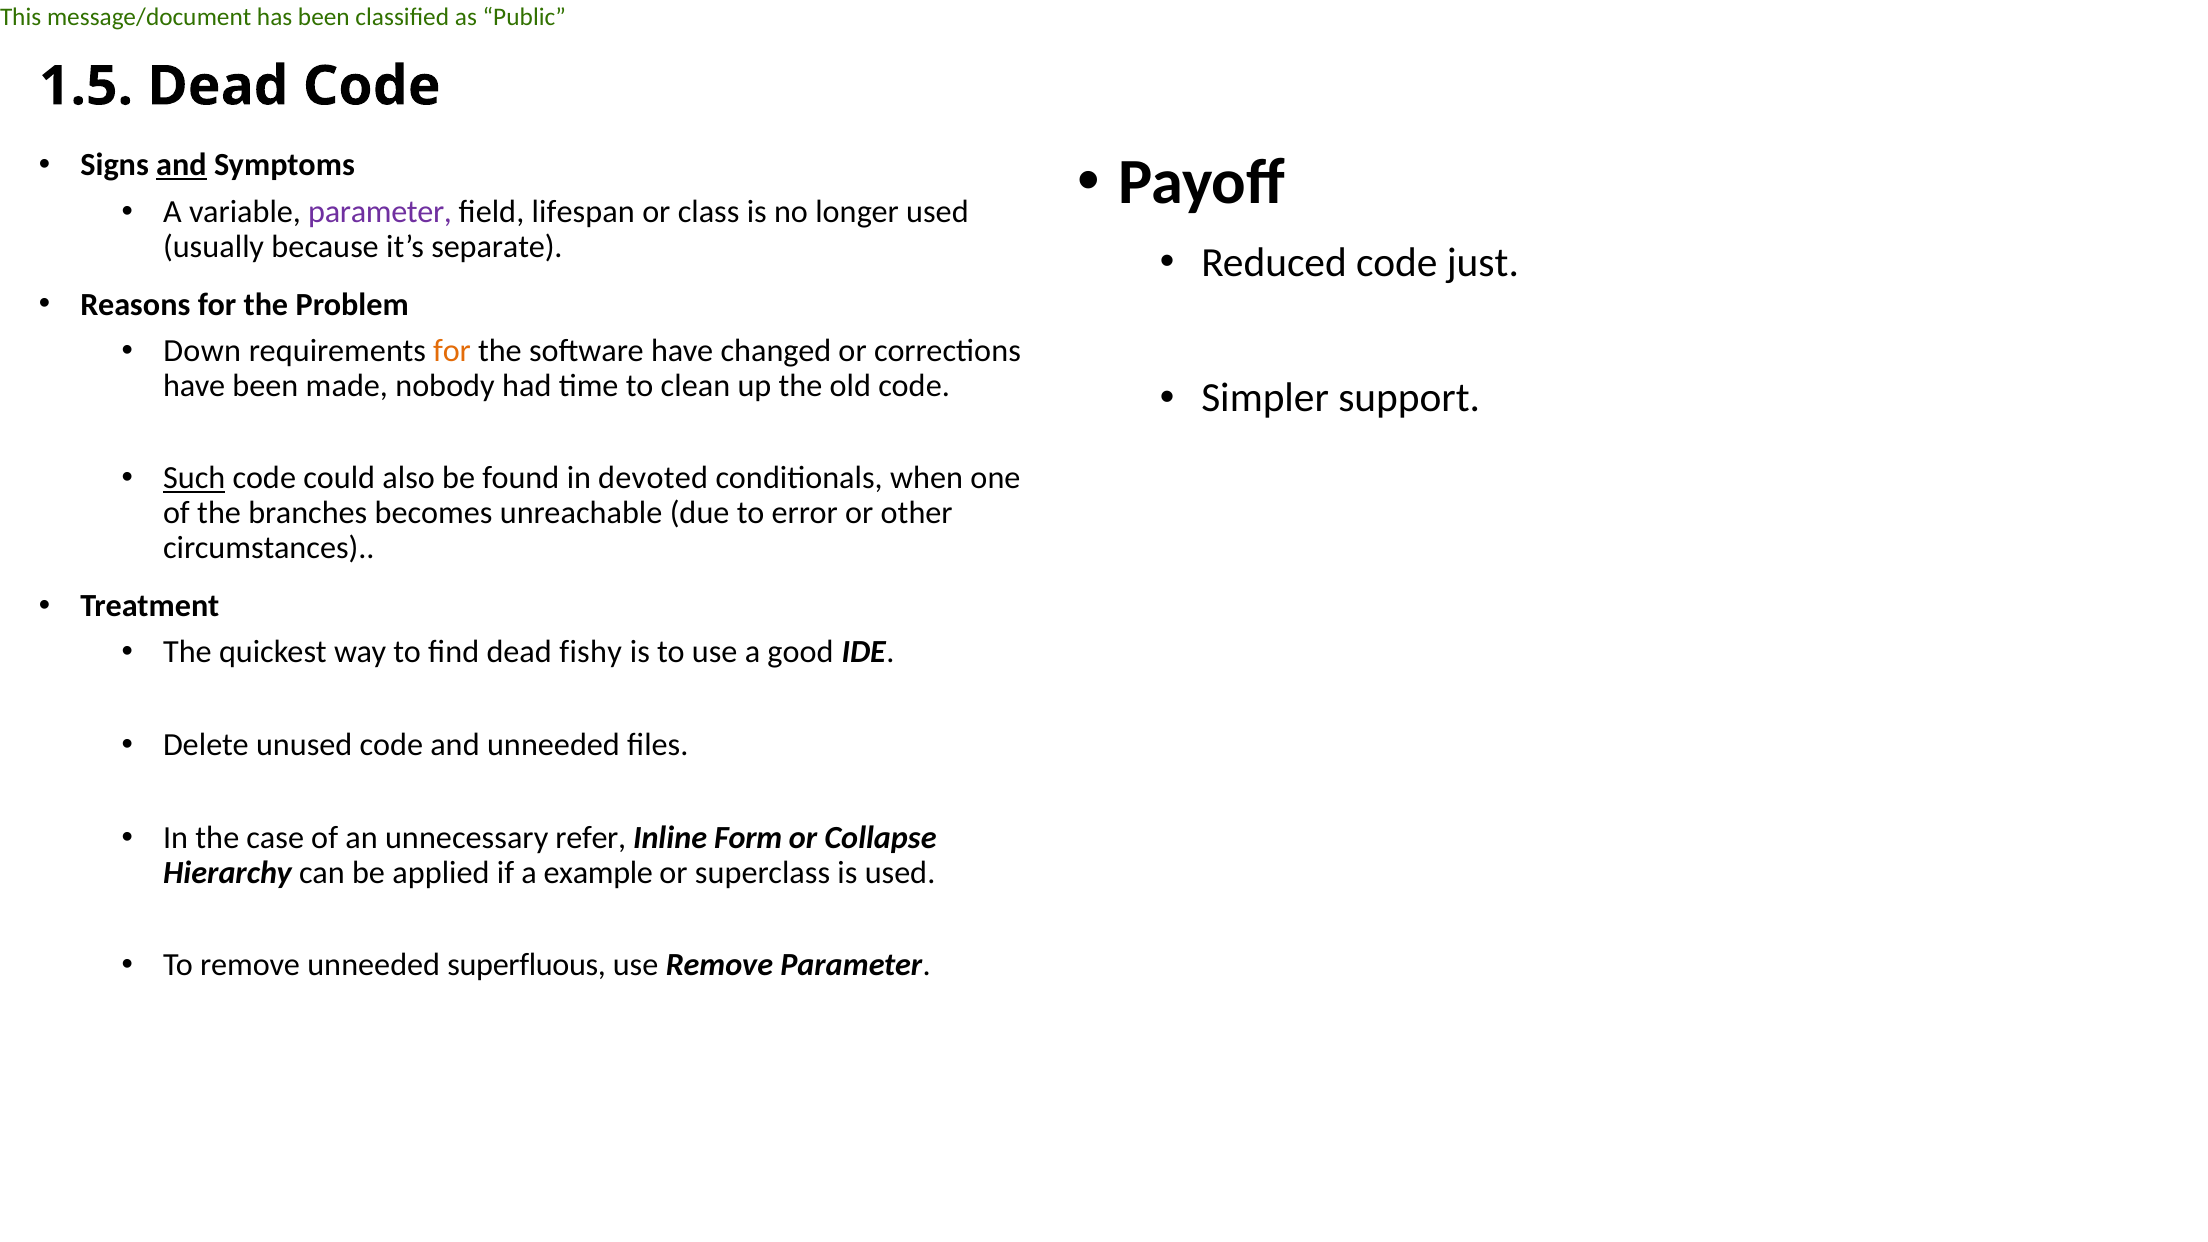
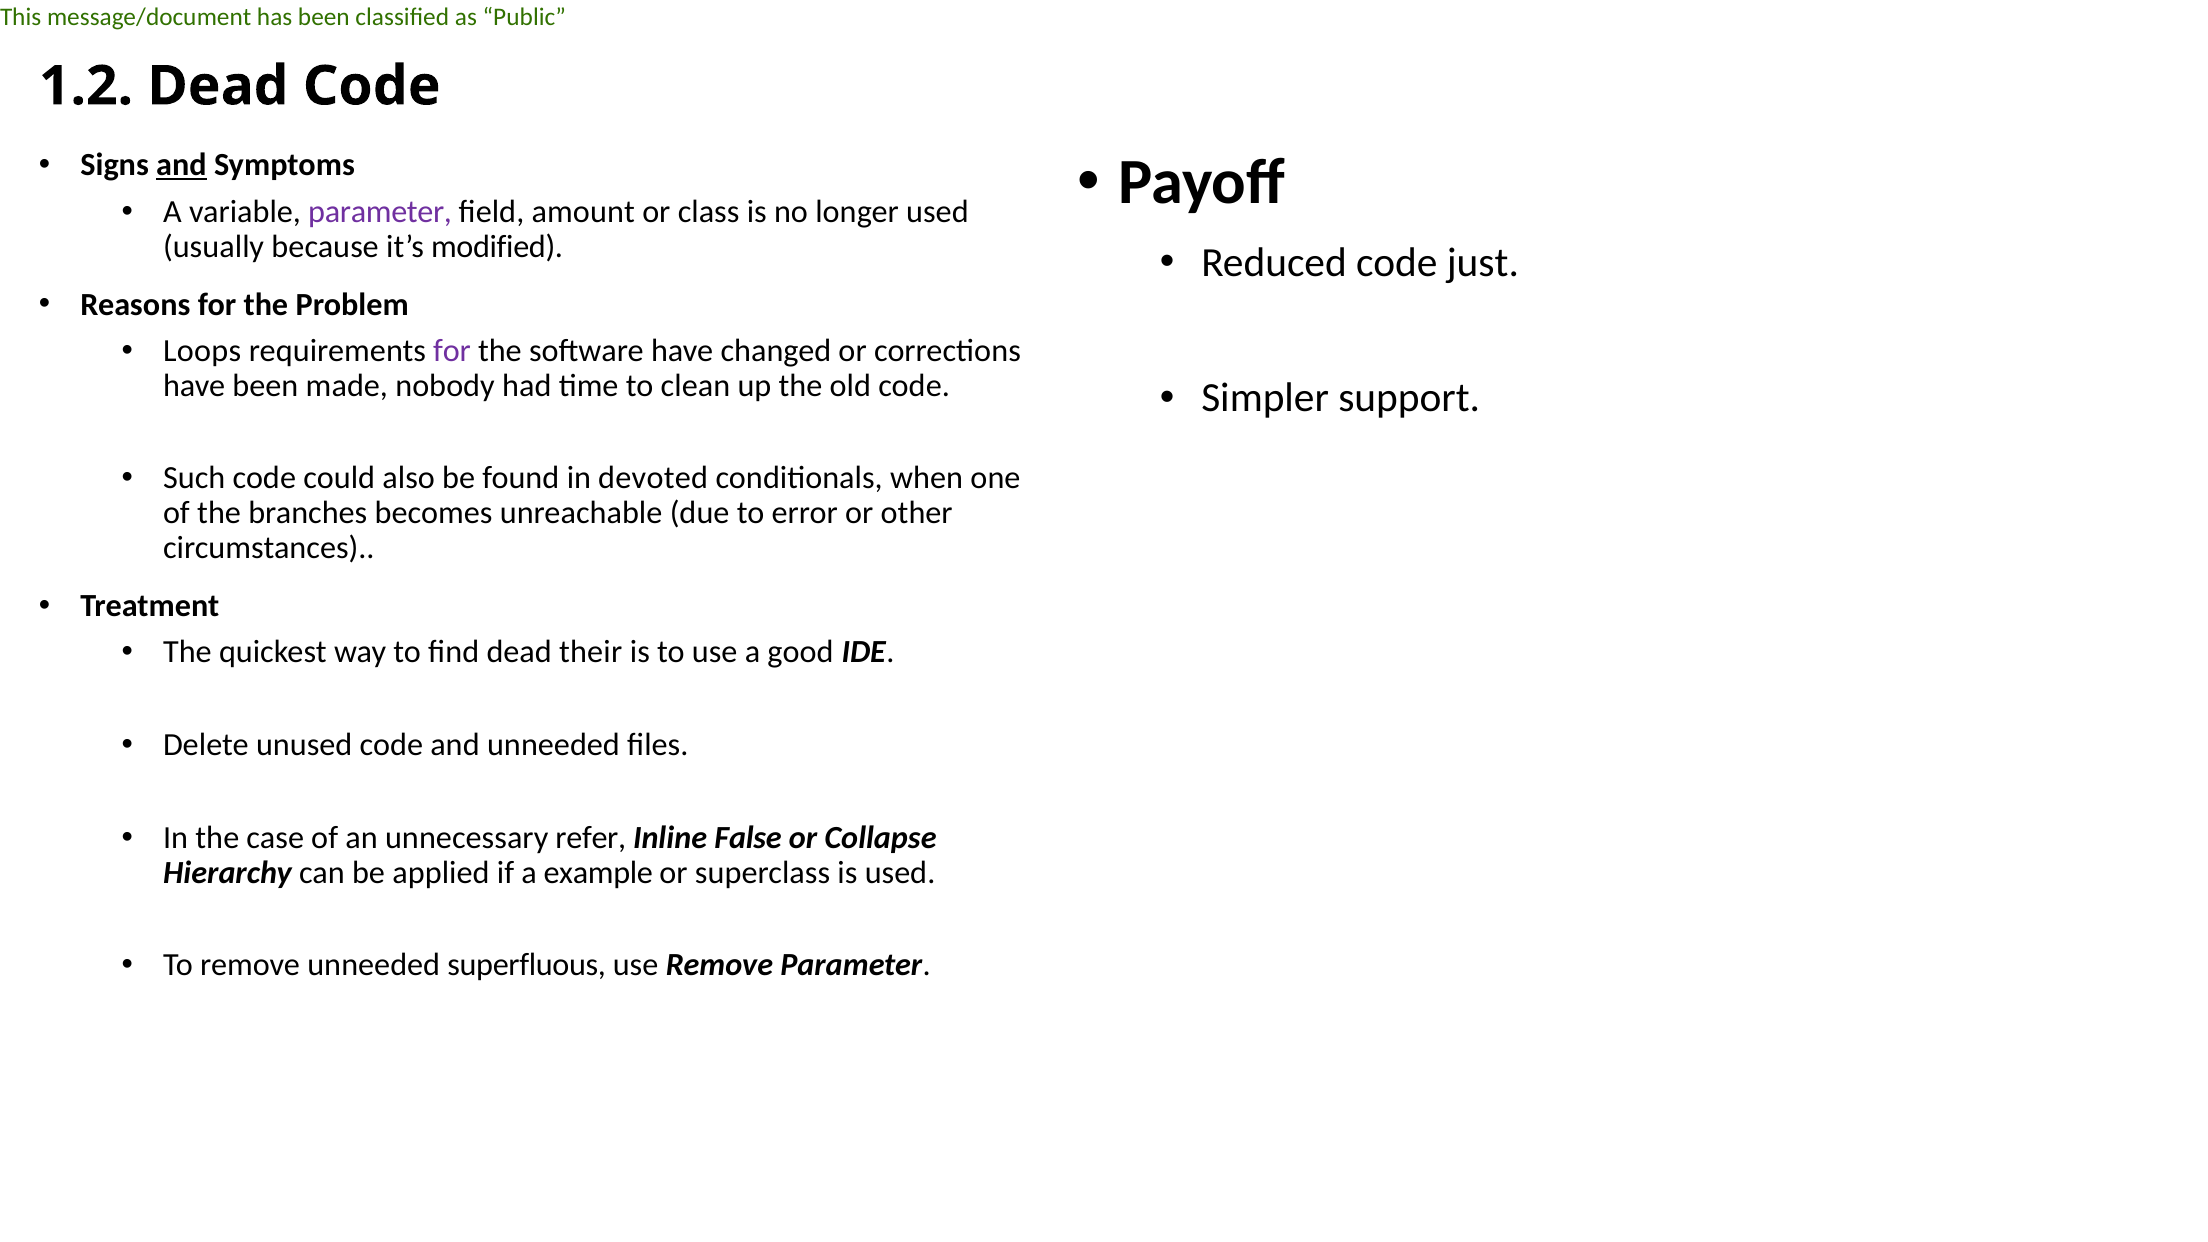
1.5: 1.5 -> 1.2
lifespan: lifespan -> amount
separate: separate -> modified
Down: Down -> Loops
for at (452, 351) colour: orange -> purple
Such underline: present -> none
fishy: fishy -> their
Form: Form -> False
